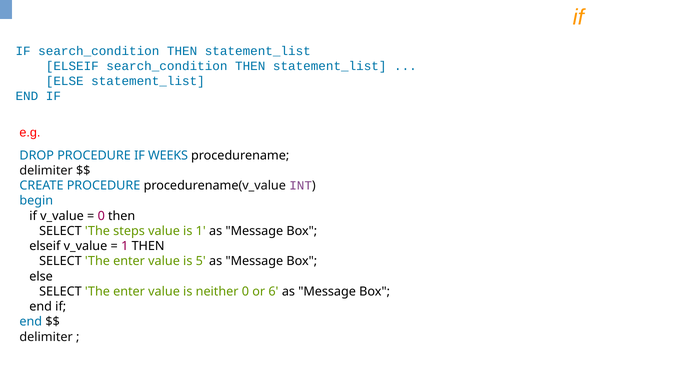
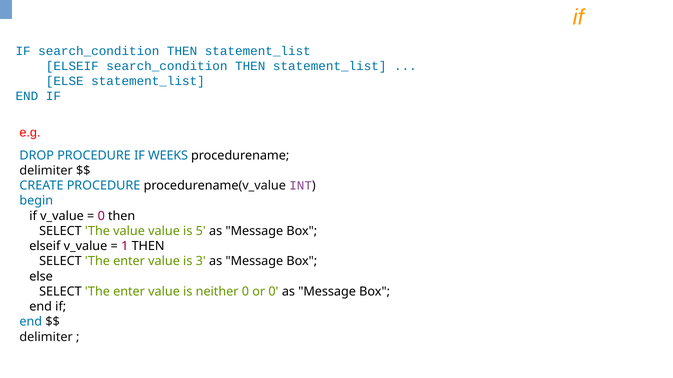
The steps: steps -> value
is 1: 1 -> 5
5: 5 -> 3
or 6: 6 -> 0
